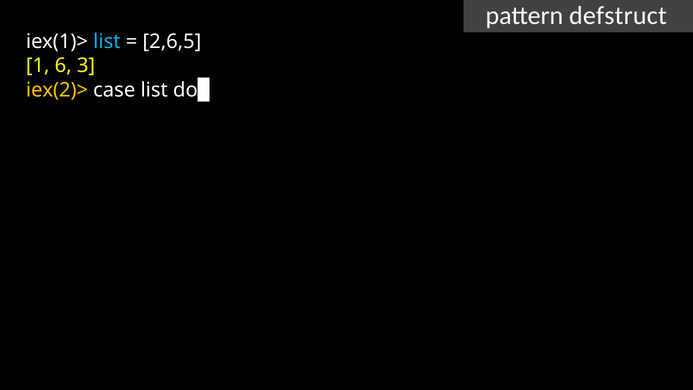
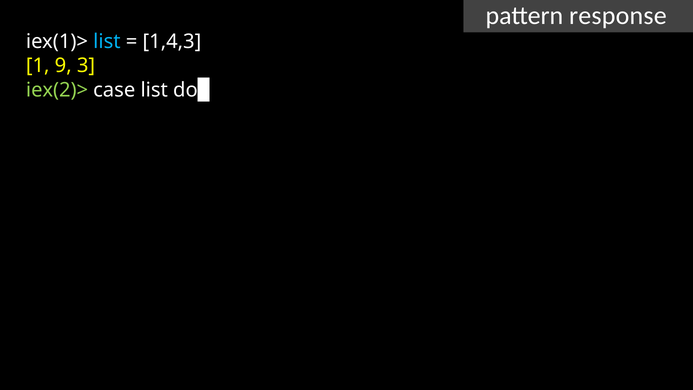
defstruct: defstruct -> response
2,6,5: 2,6,5 -> 1,4,3
6: 6 -> 9
iex(2)> colour: yellow -> light green
